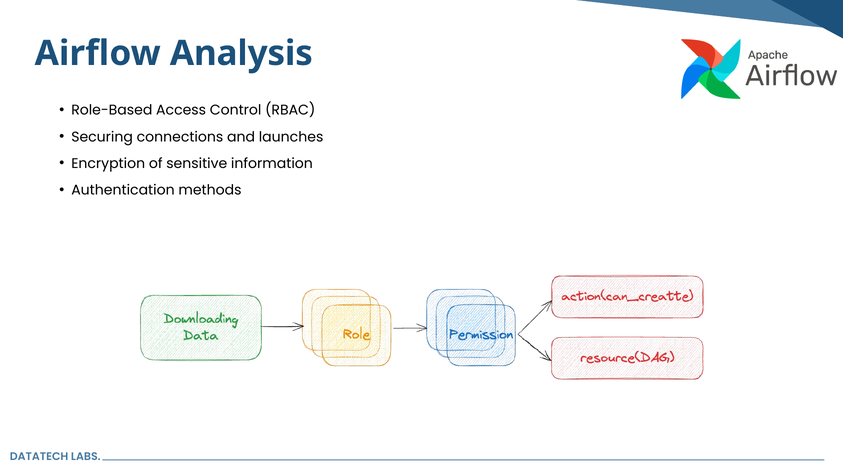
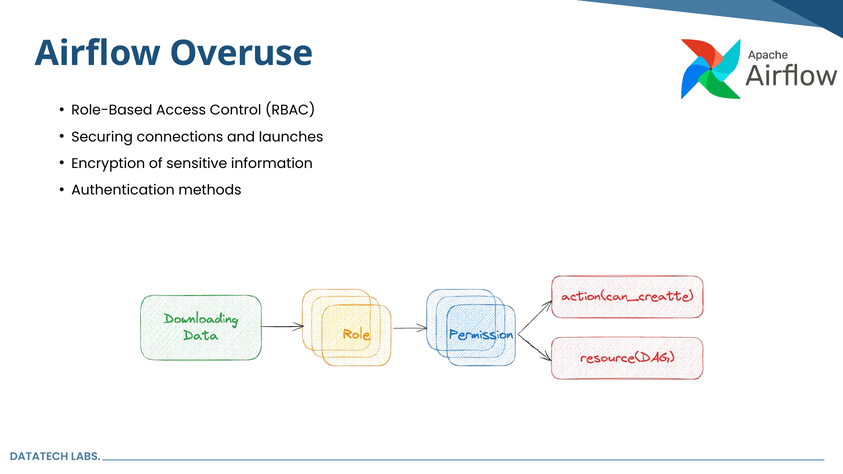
Analysis: Analysis -> Overuse
